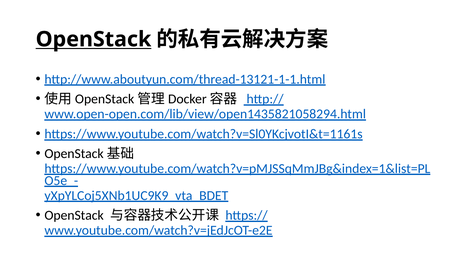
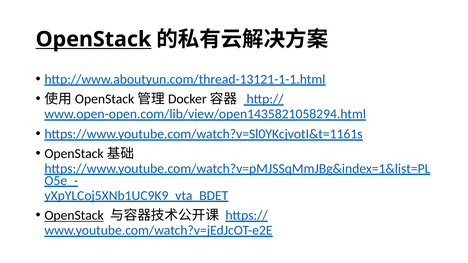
OpenStack at (74, 216) underline: none -> present
